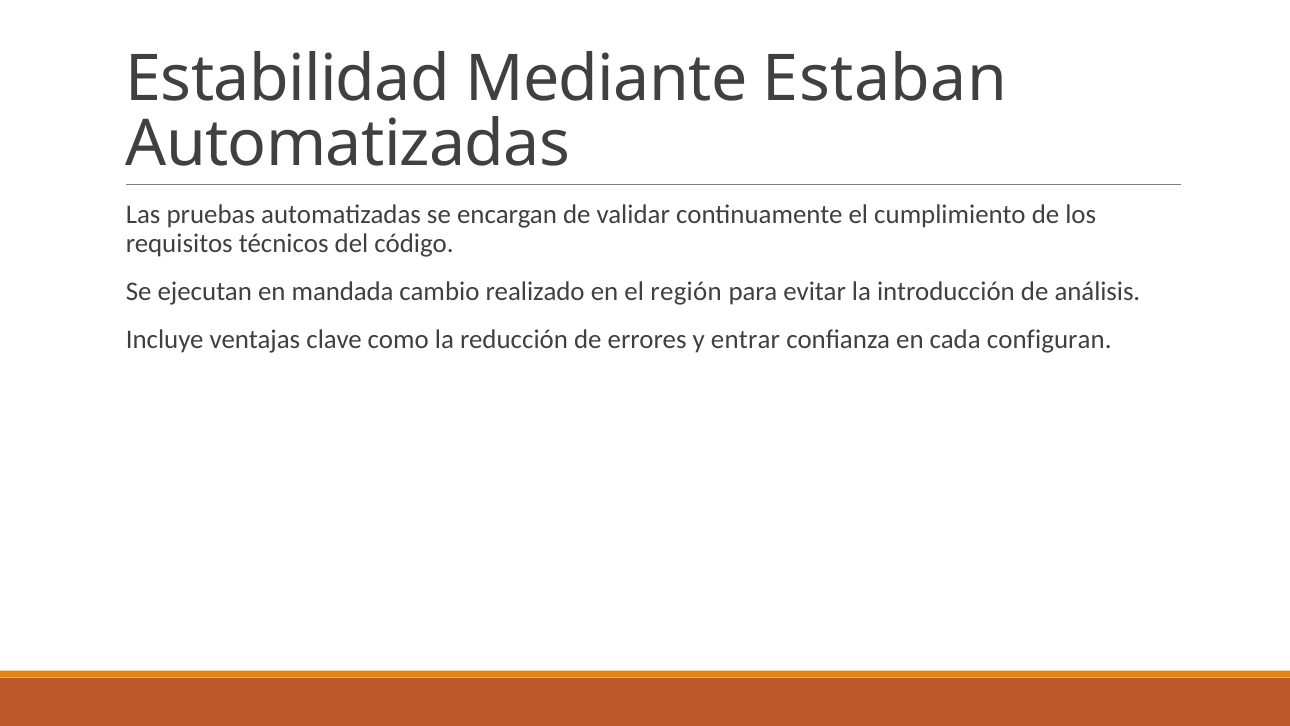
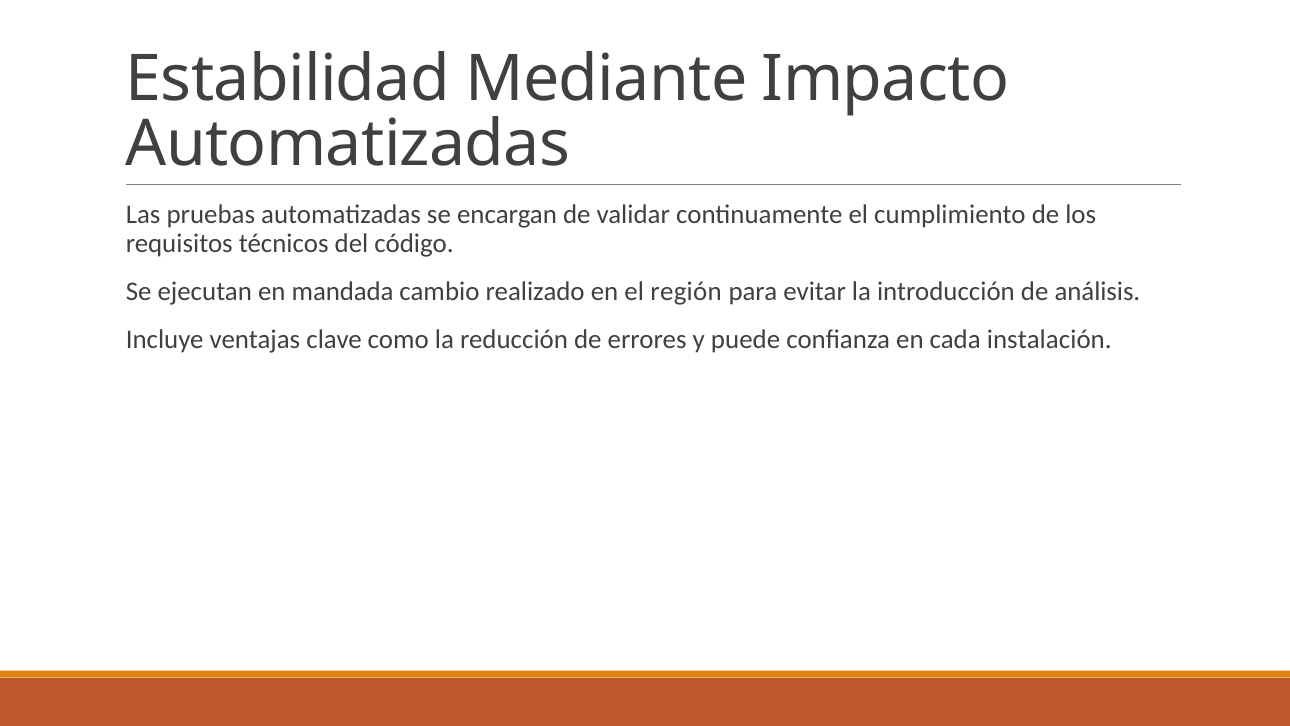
Estaban: Estaban -> Impacto
entrar: entrar -> puede
configuran: configuran -> instalación
